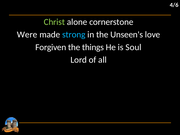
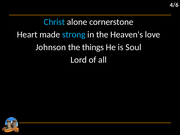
Christ colour: light green -> light blue
Were: Were -> Heart
Unseen's: Unseen's -> Heaven's
Forgiven: Forgiven -> Johnson
